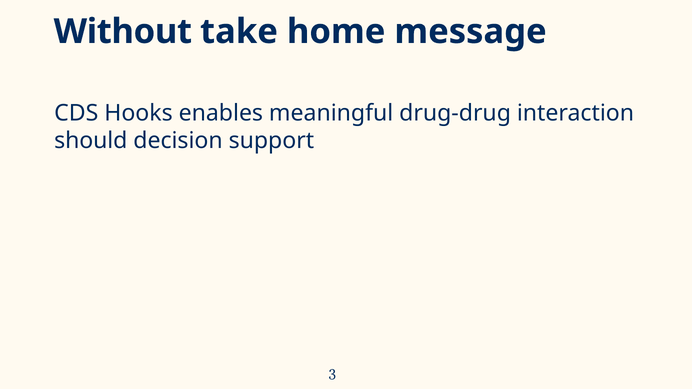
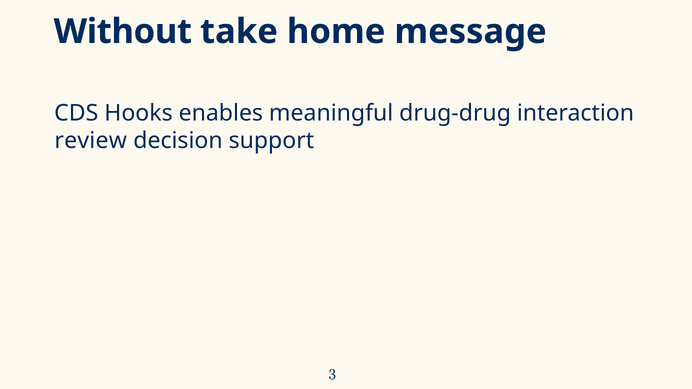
should: should -> review
